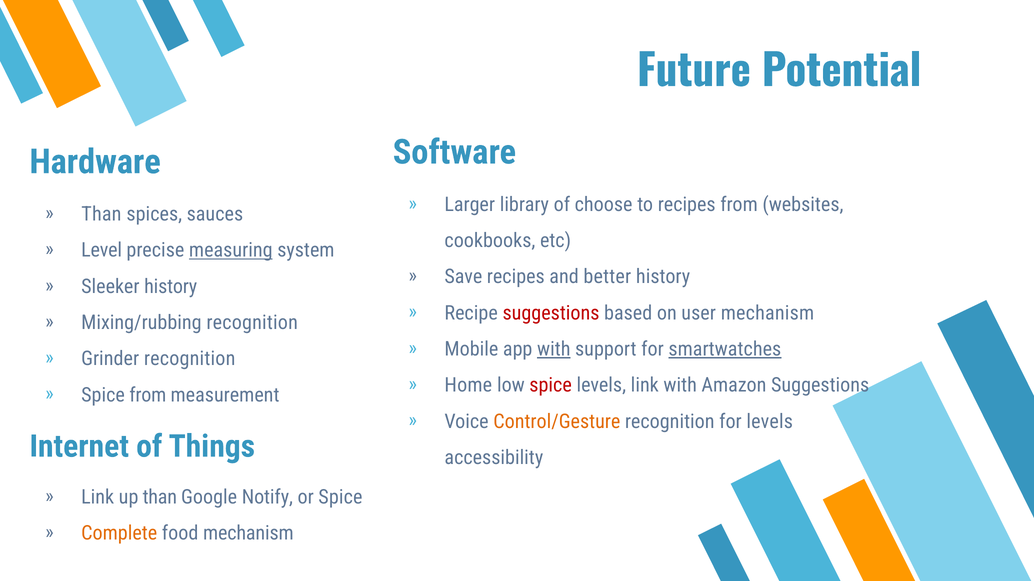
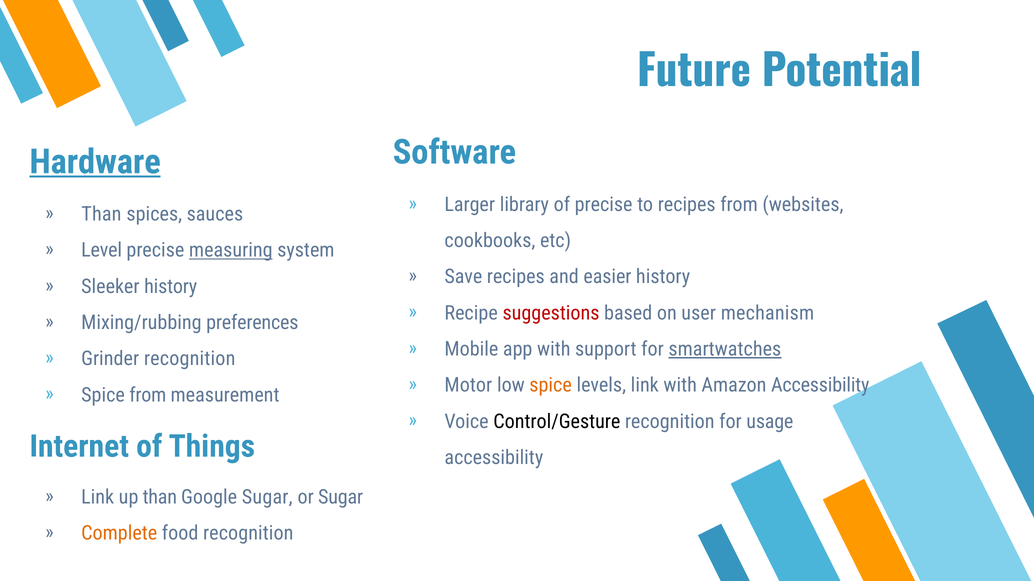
Hardware underline: none -> present
of choose: choose -> precise
better: better -> easier
Mixing/rubbing recognition: recognition -> preferences
with at (554, 350) underline: present -> none
Home: Home -> Motor
spice at (551, 386) colour: red -> orange
Amazon Suggestions: Suggestions -> Accessibility
Control/Gesture colour: orange -> black
for levels: levels -> usage
Google Notify: Notify -> Sugar
or Spice: Spice -> Sugar
food mechanism: mechanism -> recognition
